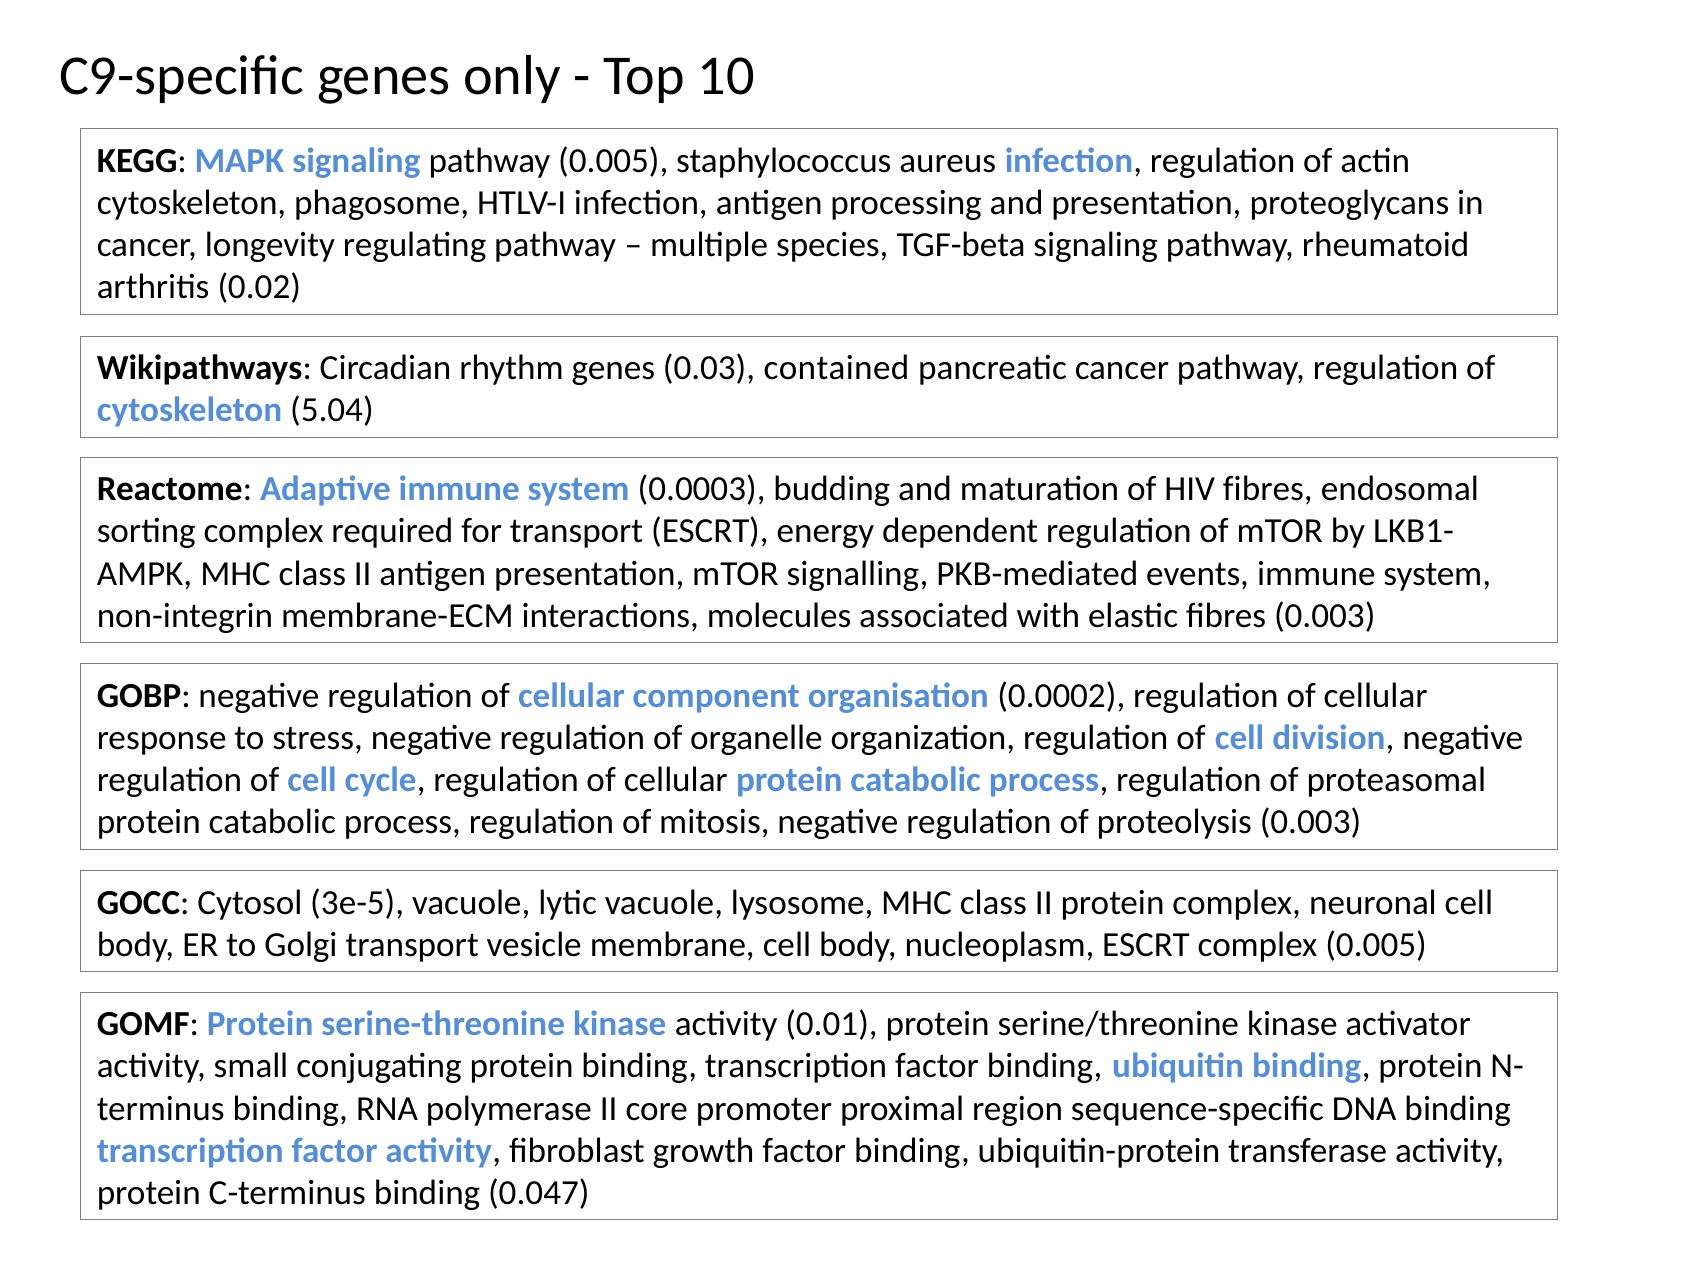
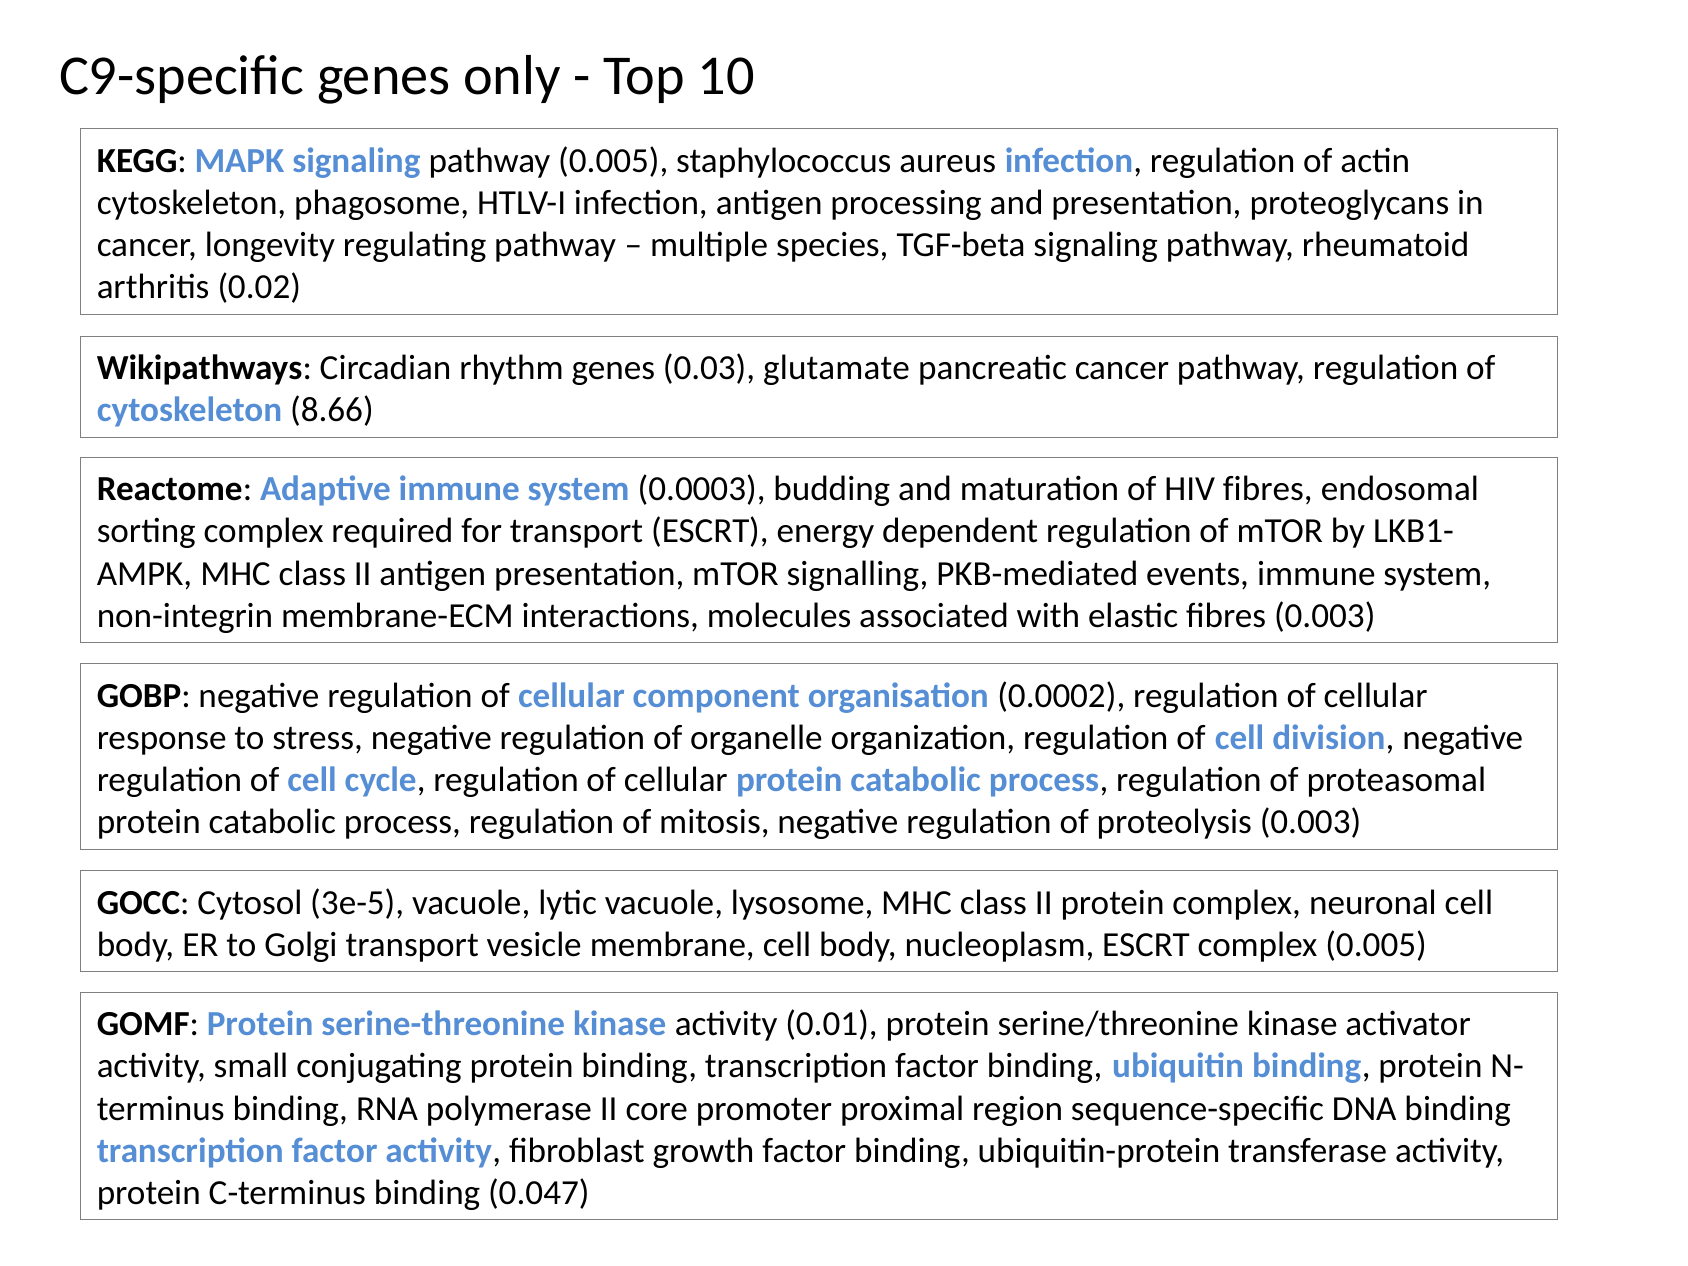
contained: contained -> glutamate
5.04: 5.04 -> 8.66
